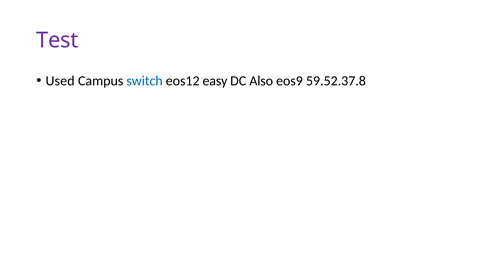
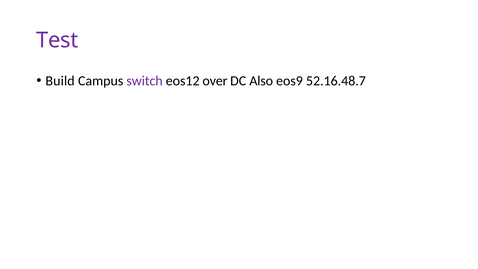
Used: Used -> Build
switch colour: blue -> purple
easy: easy -> over
59.52.37.8: 59.52.37.8 -> 52.16.48.7
